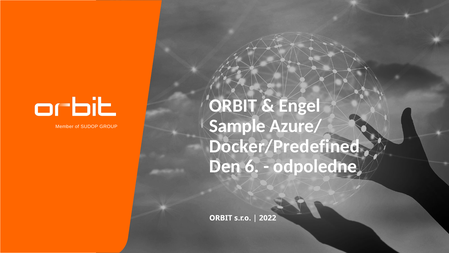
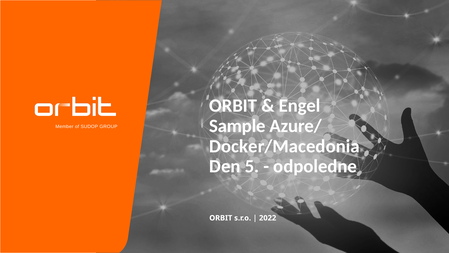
Docker/Predefined: Docker/Predefined -> Docker/Macedonia
6: 6 -> 5
